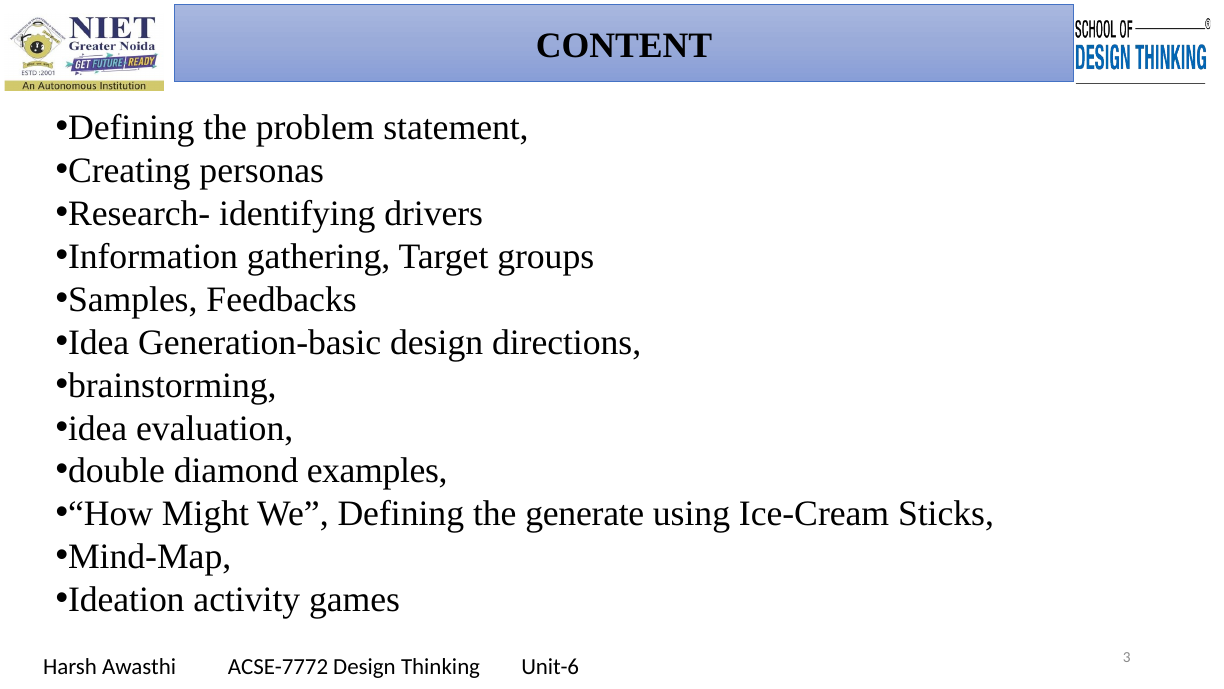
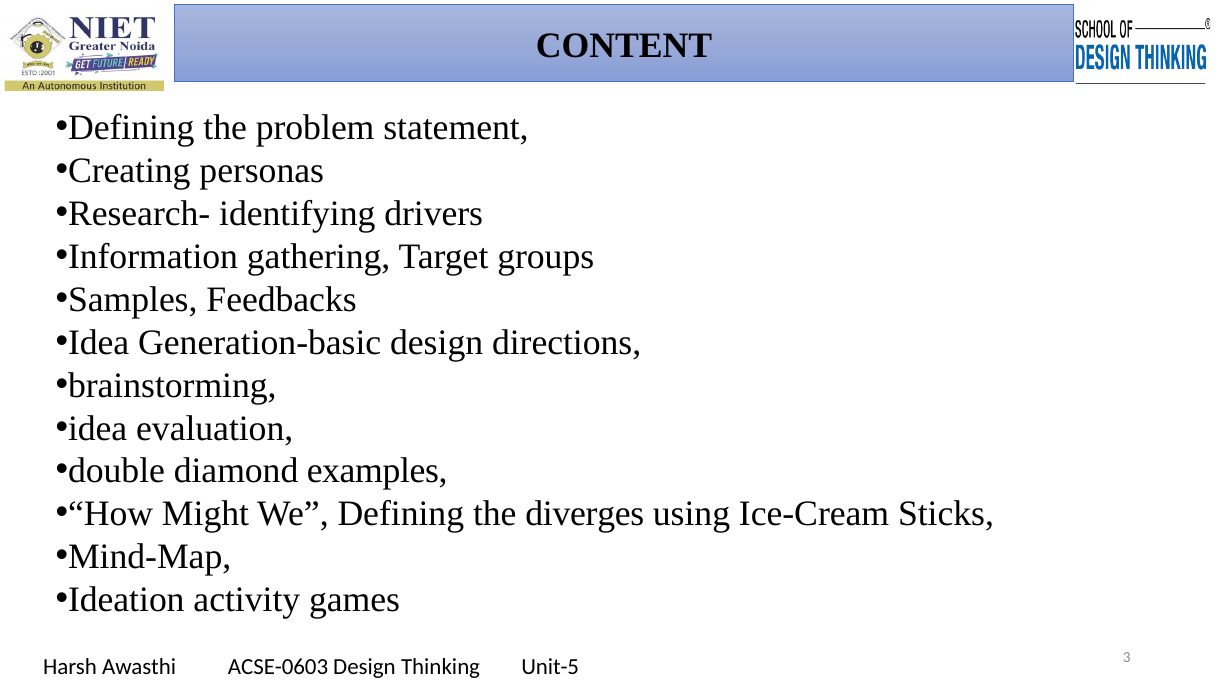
generate: generate -> diverges
ACSE-7772: ACSE-7772 -> ACSE-0603
Unit-6: Unit-6 -> Unit-5
